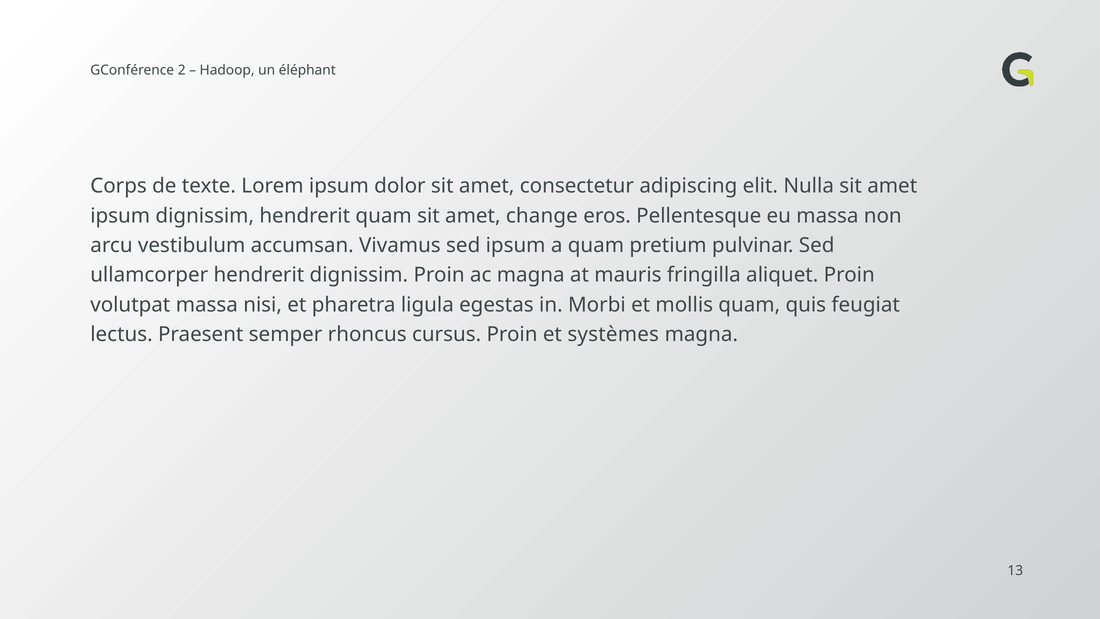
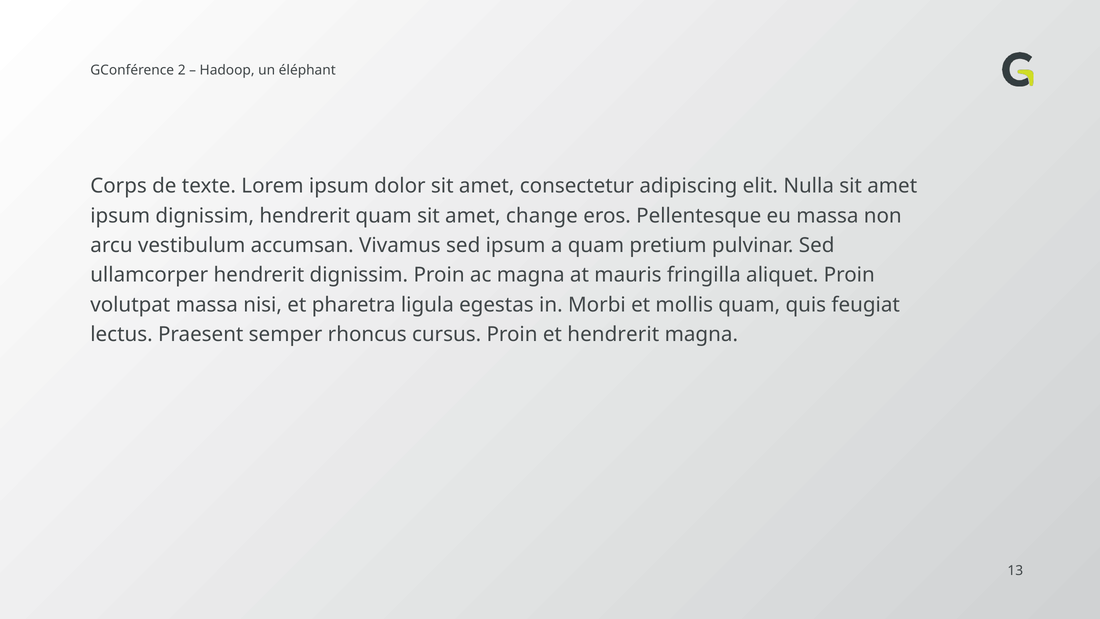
et systèmes: systèmes -> hendrerit
